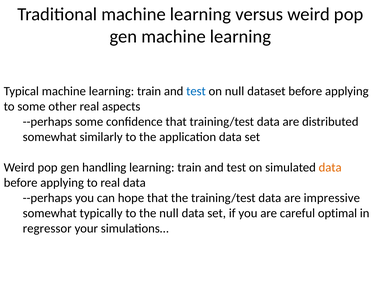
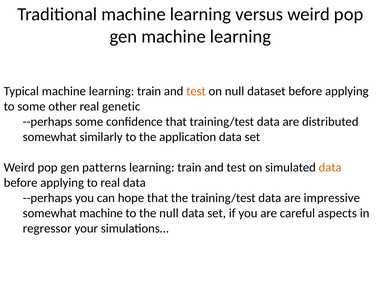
test at (196, 91) colour: blue -> orange
aspects: aspects -> genetic
handling: handling -> patterns
somewhat typically: typically -> machine
optimal: optimal -> aspects
